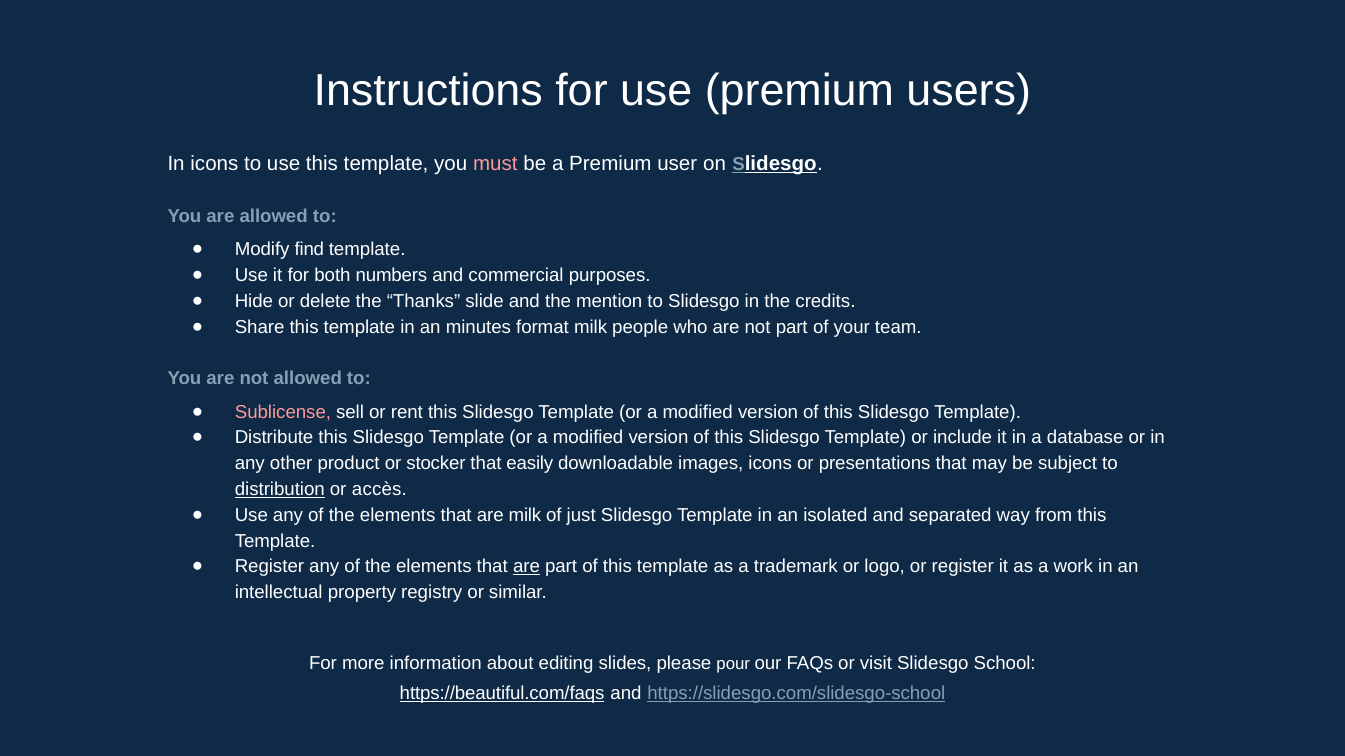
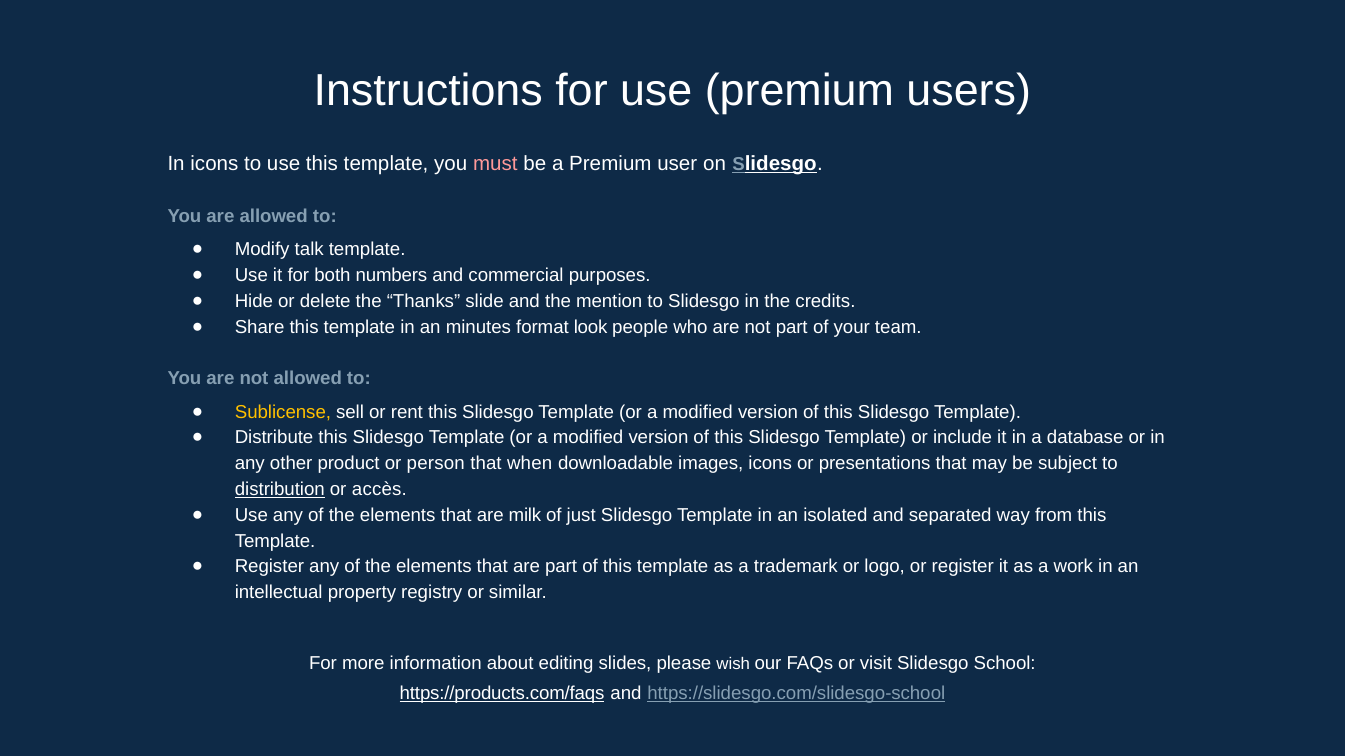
find: find -> talk
format milk: milk -> look
Sublicense colour: pink -> yellow
stocker: stocker -> person
easily: easily -> when
are at (526, 567) underline: present -> none
pour: pour -> wish
https://beautiful.com/faqs: https://beautiful.com/faqs -> https://products.com/faqs
